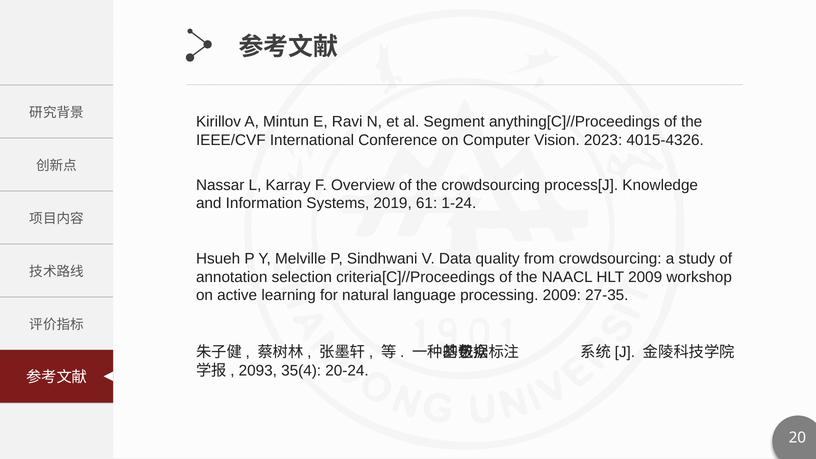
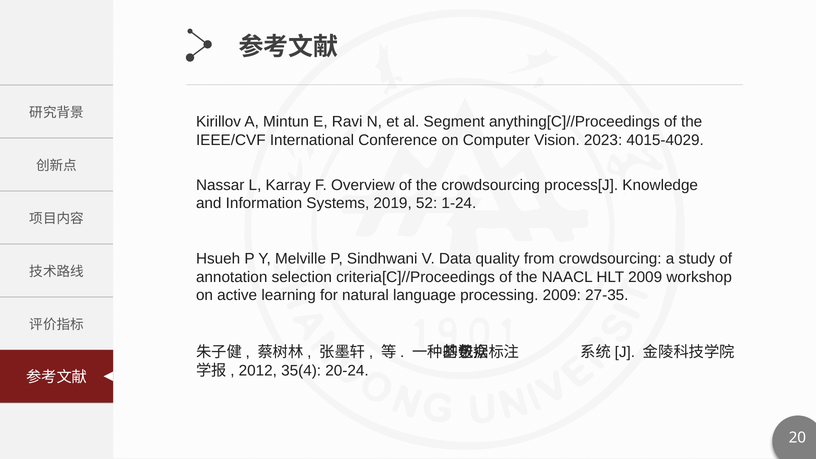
4015-4326: 4015-4326 -> 4015-4029
61: 61 -> 52
2093: 2093 -> 2012
